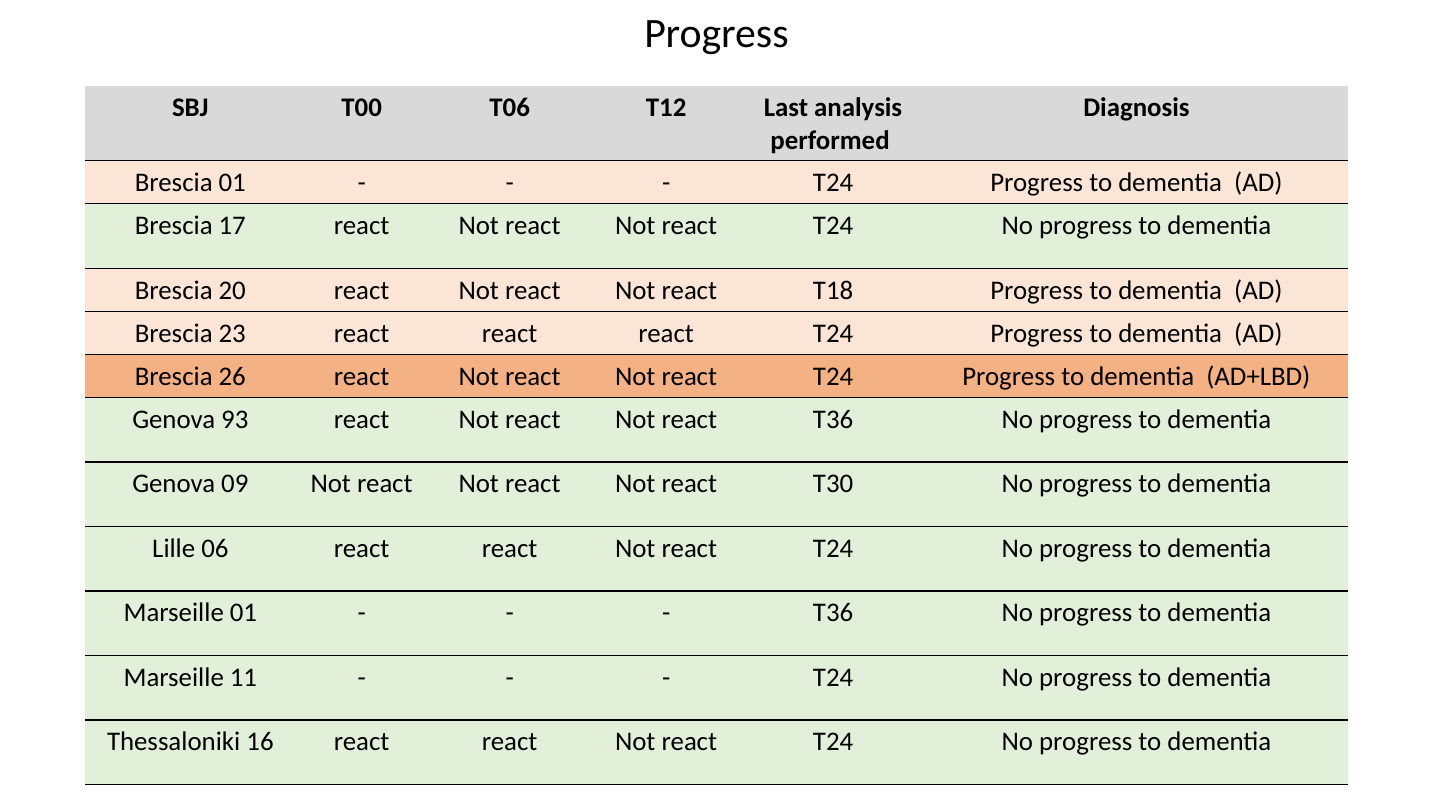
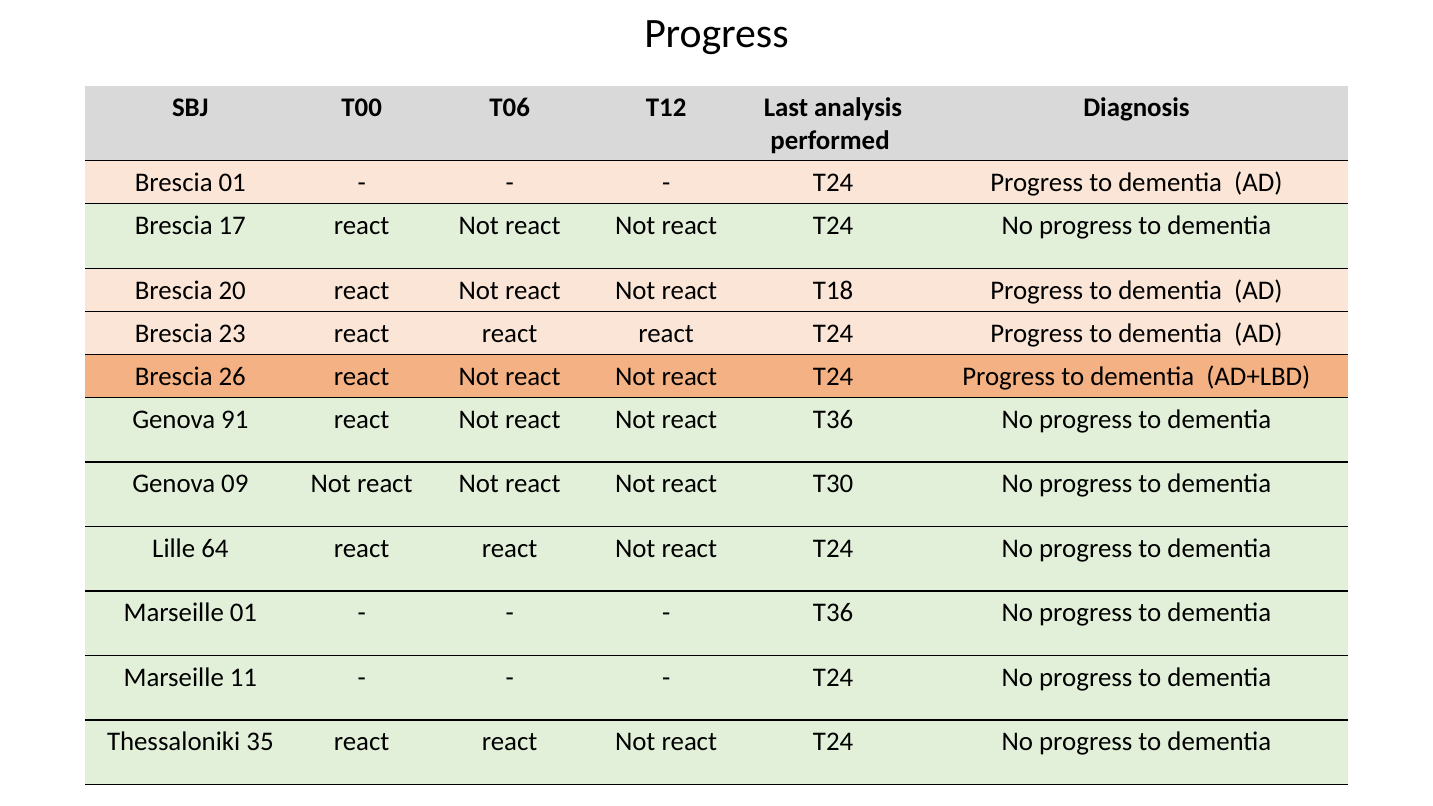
93: 93 -> 91
06: 06 -> 64
16: 16 -> 35
